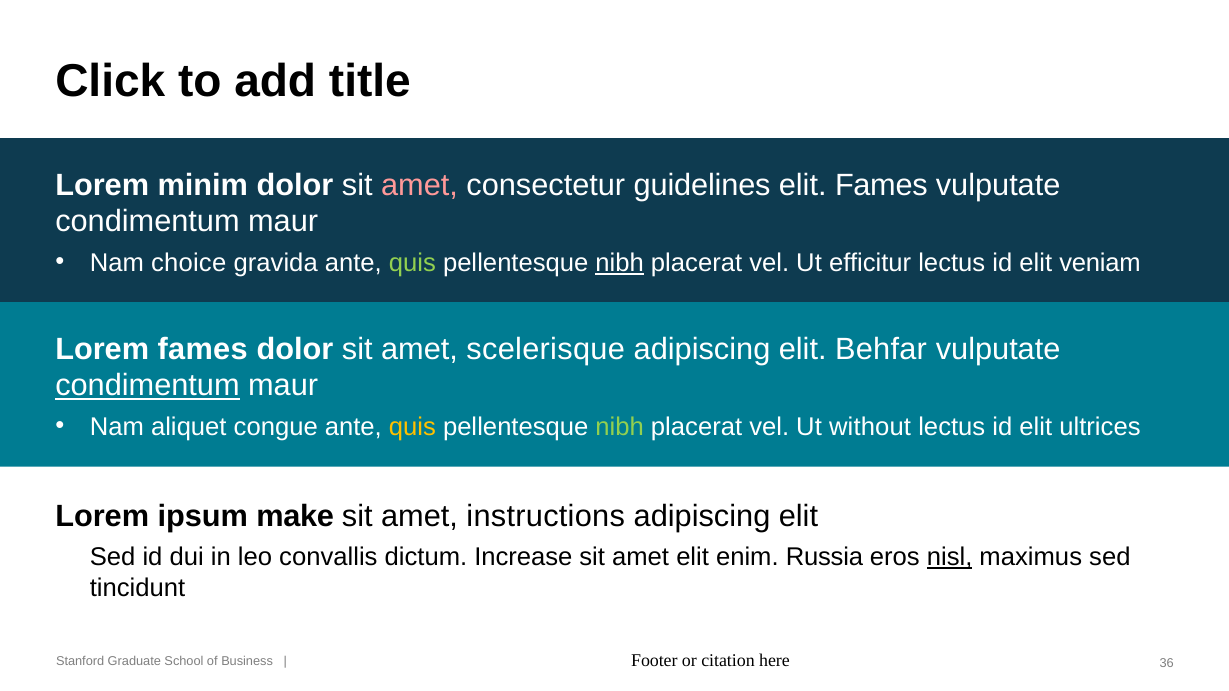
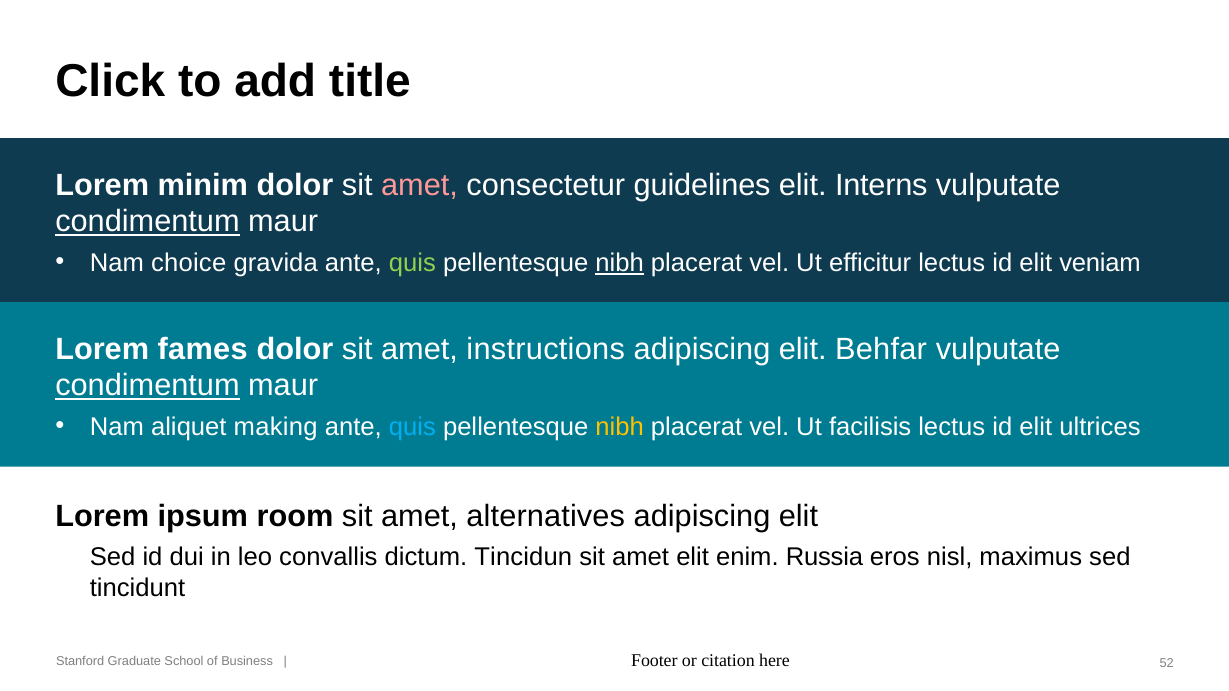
elit Fames: Fames -> Interns
condimentum at (147, 222) underline: none -> present
scelerisque: scelerisque -> instructions
congue: congue -> making
quis at (412, 427) colour: yellow -> light blue
nibh at (620, 427) colour: light green -> yellow
without: without -> facilisis
make: make -> room
instructions: instructions -> alternatives
Increase: Increase -> Tincidun
nisl underline: present -> none
36: 36 -> 52
